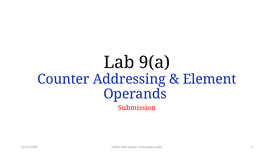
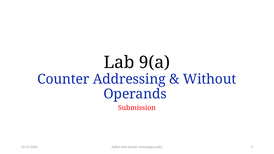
Element: Element -> Without
